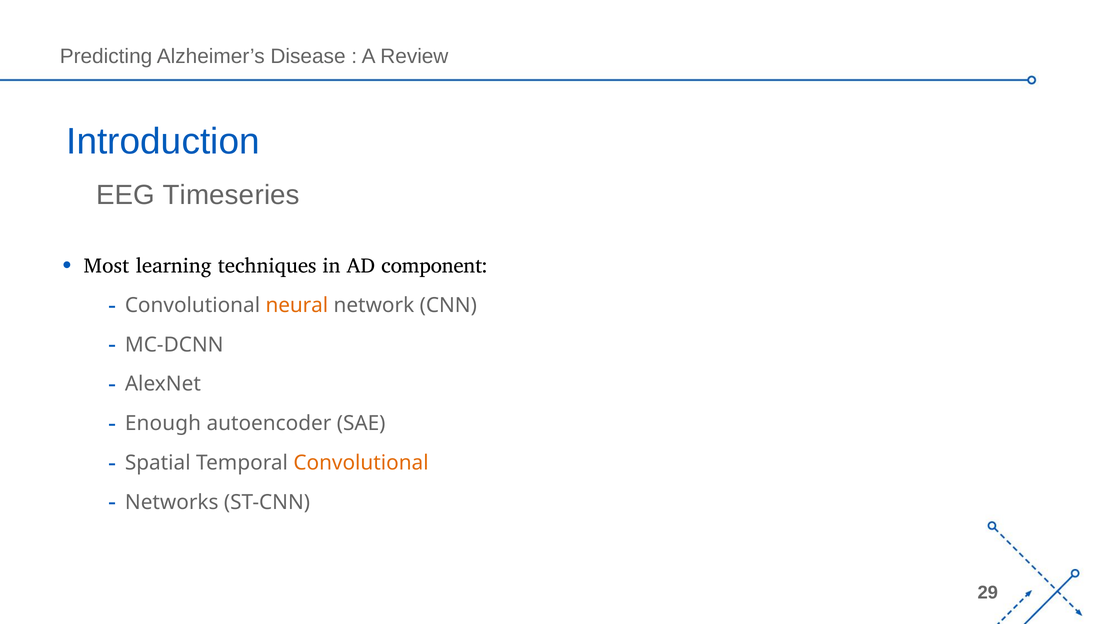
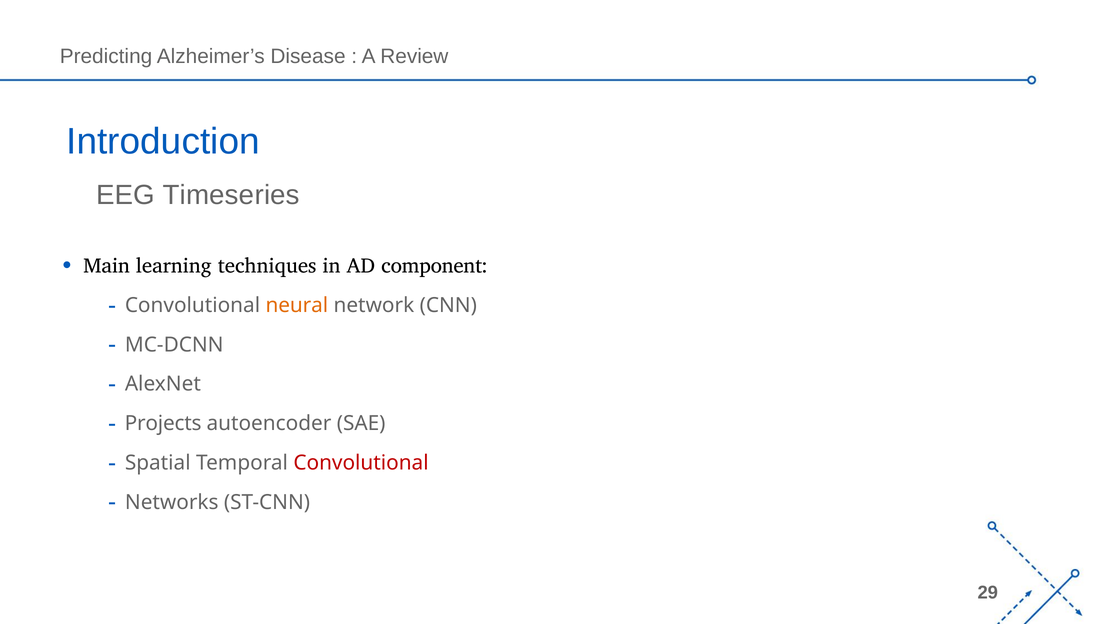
Most: Most -> Main
Enough: Enough -> Projects
Convolutional at (361, 463) colour: orange -> red
